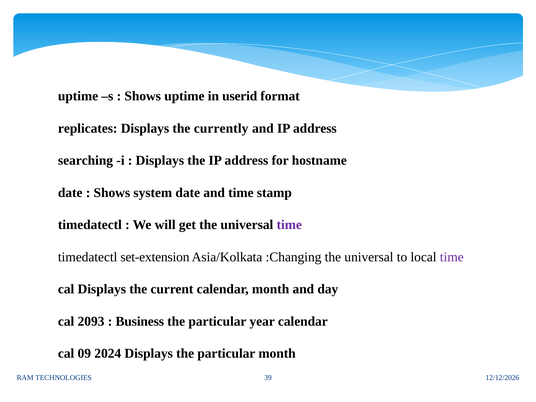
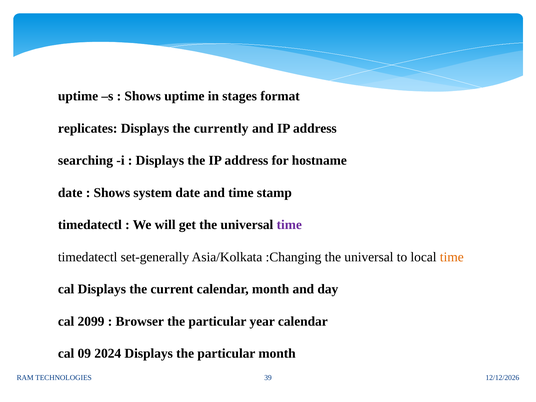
userid: userid -> stages
set-extension: set-extension -> set-generally
time at (452, 257) colour: purple -> orange
2093: 2093 -> 2099
Business: Business -> Browser
